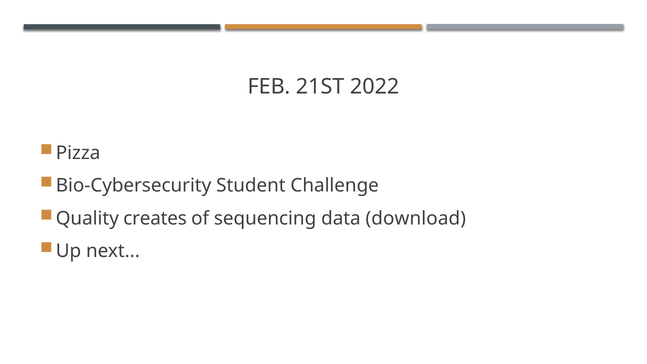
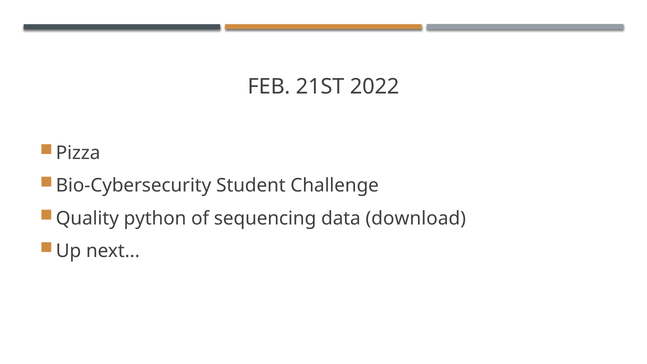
creates: creates -> python
